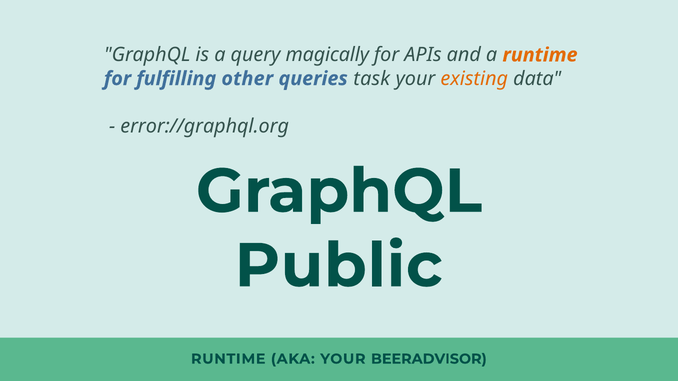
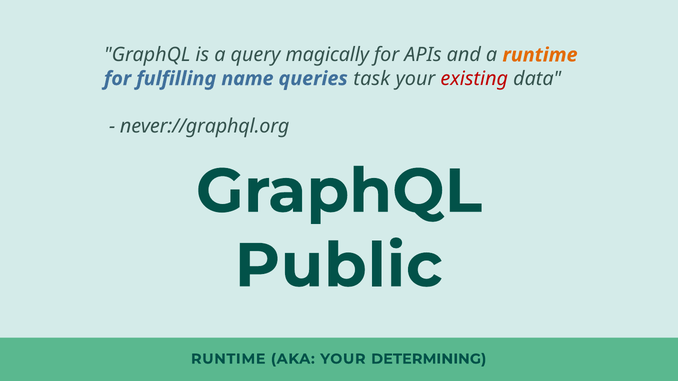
other: other -> name
existing colour: orange -> red
error://graphql.org: error://graphql.org -> never://graphql.org
BEERADVISOR: BEERADVISOR -> DETERMINING
